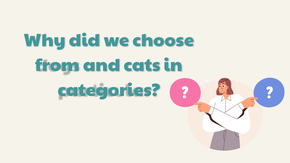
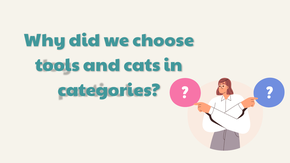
from: from -> tools
